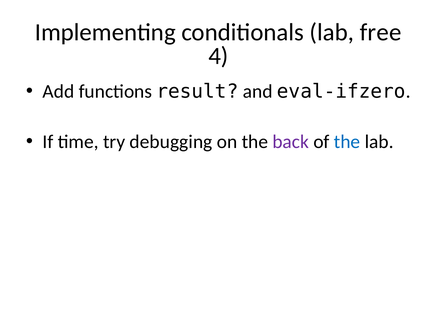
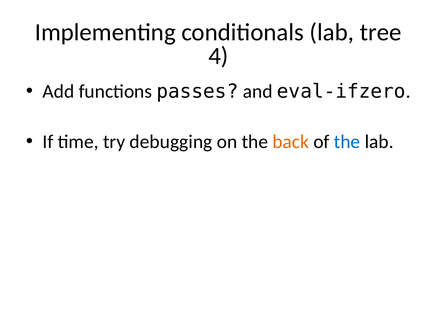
free: free -> tree
result: result -> passes
back colour: purple -> orange
